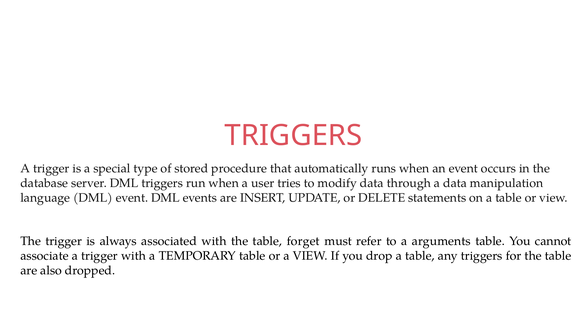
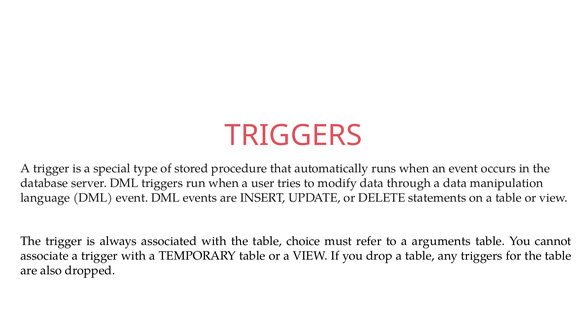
forget: forget -> choice
